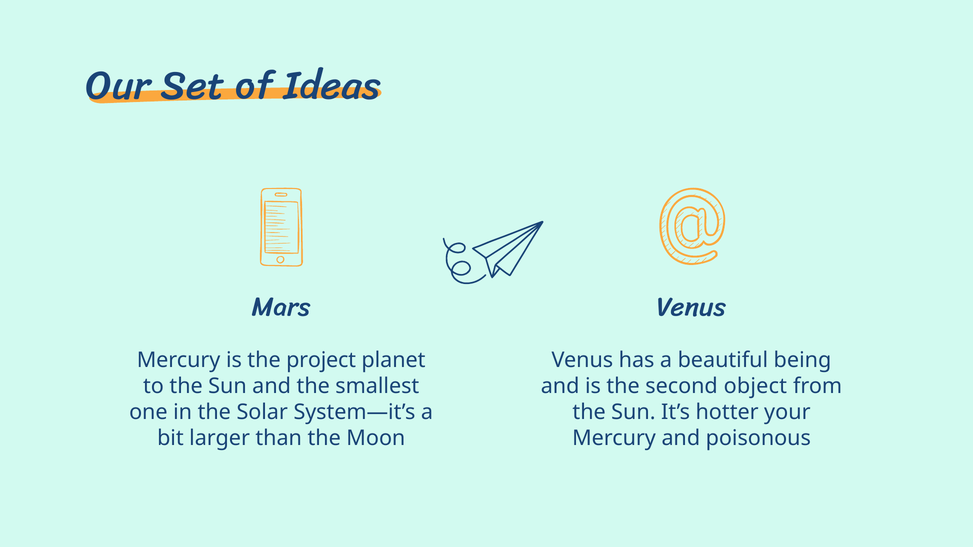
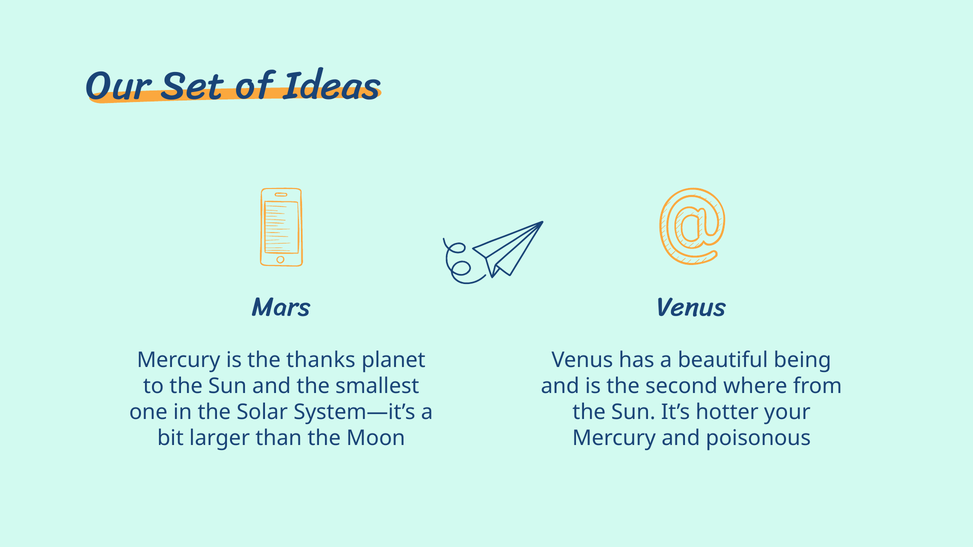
project: project -> thanks
object: object -> where
